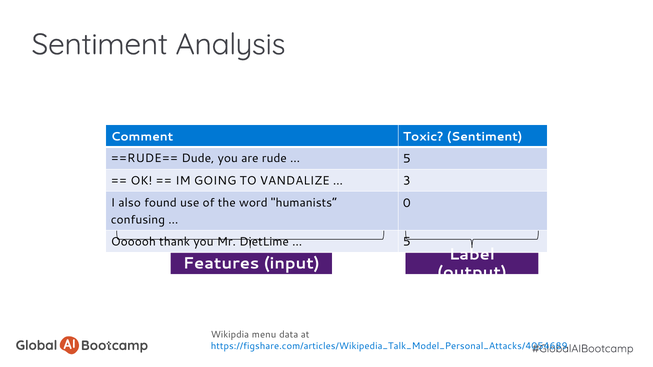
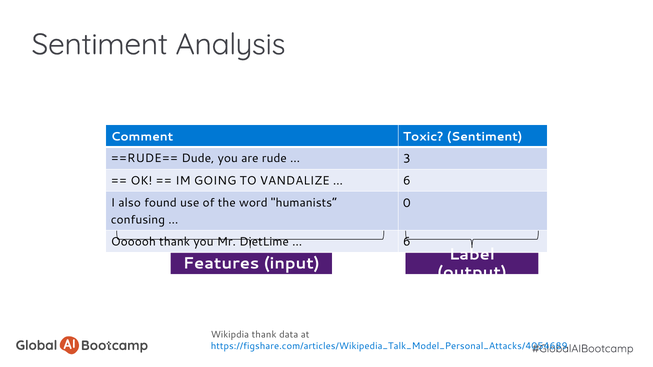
5 at (407, 159): 5 -> 3
3 at (407, 181): 3 -> 6
5 at (407, 242): 5 -> 6
Wikipdia menu: menu -> thank
